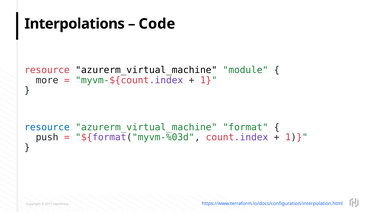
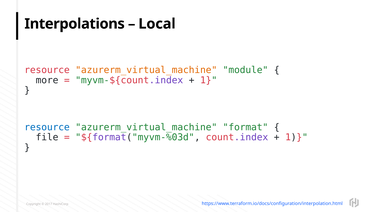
Code: Code -> Local
azurerm_virtual_machine at (146, 70) colour: black -> orange
push: push -> file
